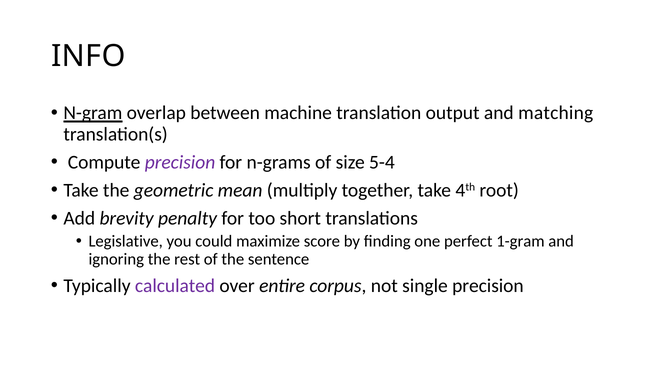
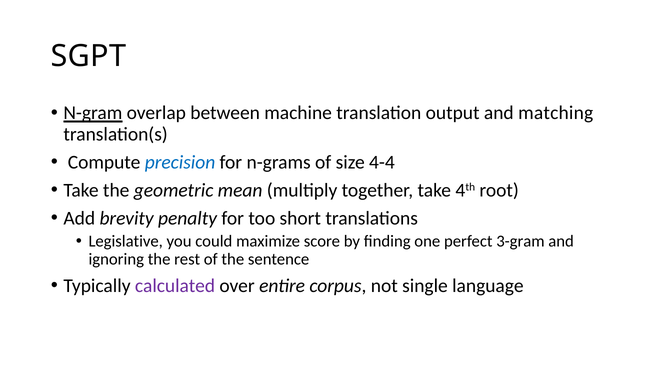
INFO: INFO -> SGPT
precision at (180, 162) colour: purple -> blue
5-4: 5-4 -> 4-4
1-gram: 1-gram -> 3-gram
single precision: precision -> language
